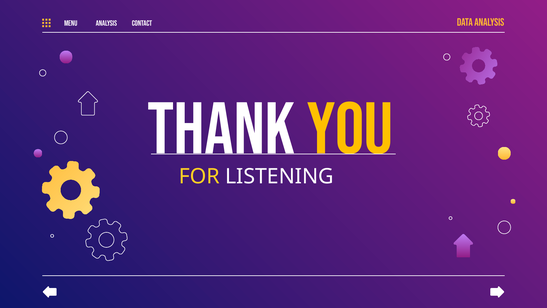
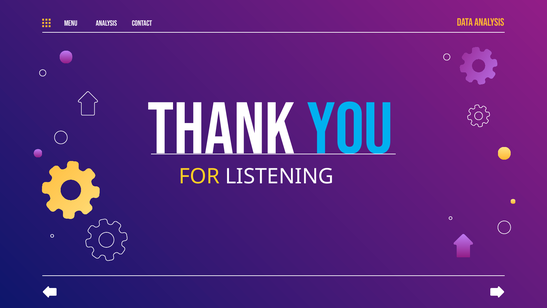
you colour: yellow -> light blue
